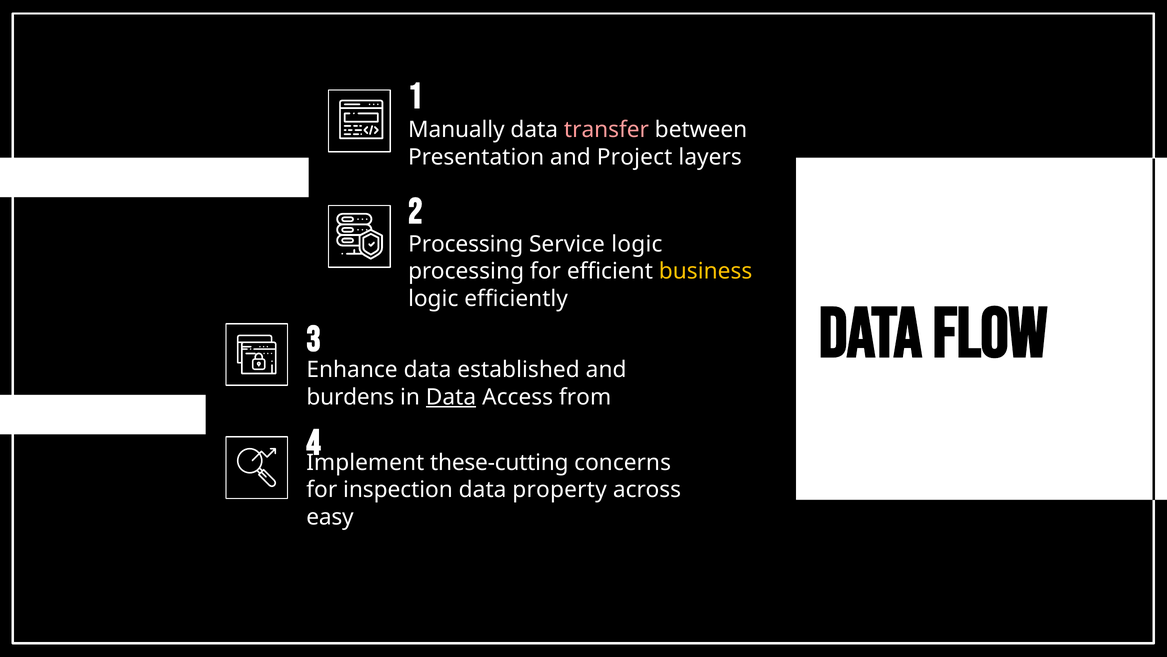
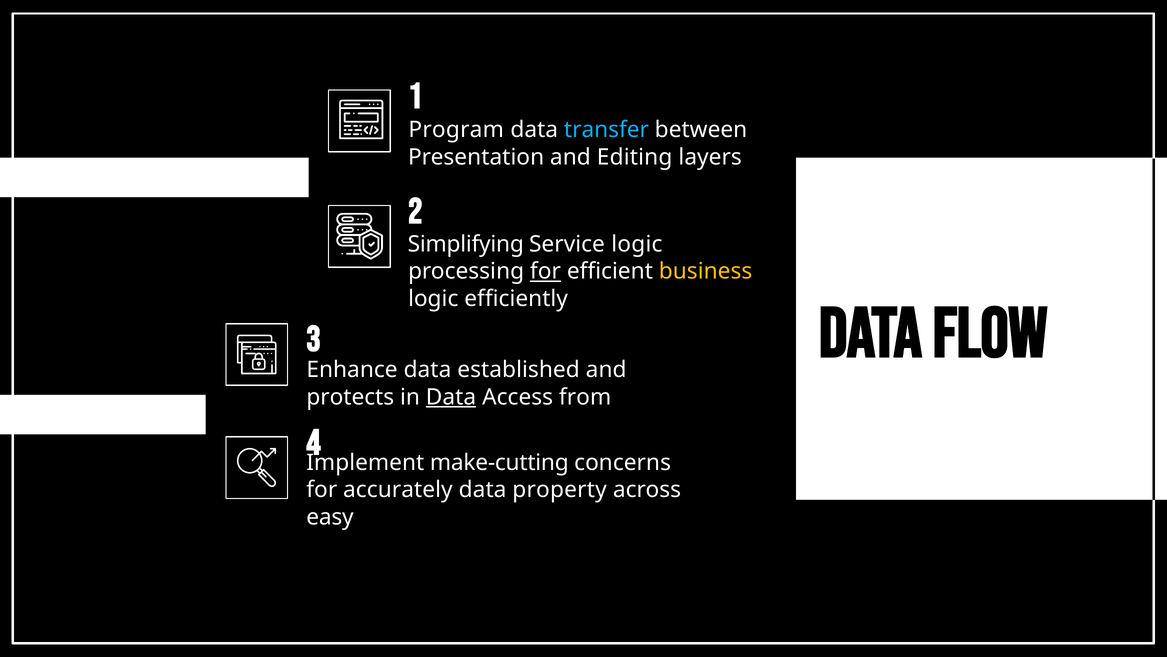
Manually: Manually -> Program
transfer colour: pink -> light blue
Project: Project -> Editing
Processing at (466, 244): Processing -> Simplifying
for at (545, 271) underline: none -> present
burdens: burdens -> protects
these-cutting: these-cutting -> make-cutting
inspection: inspection -> accurately
